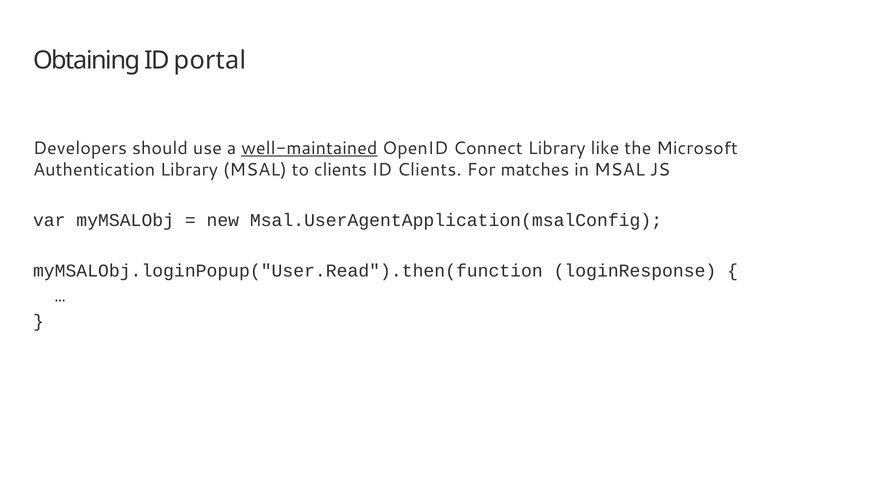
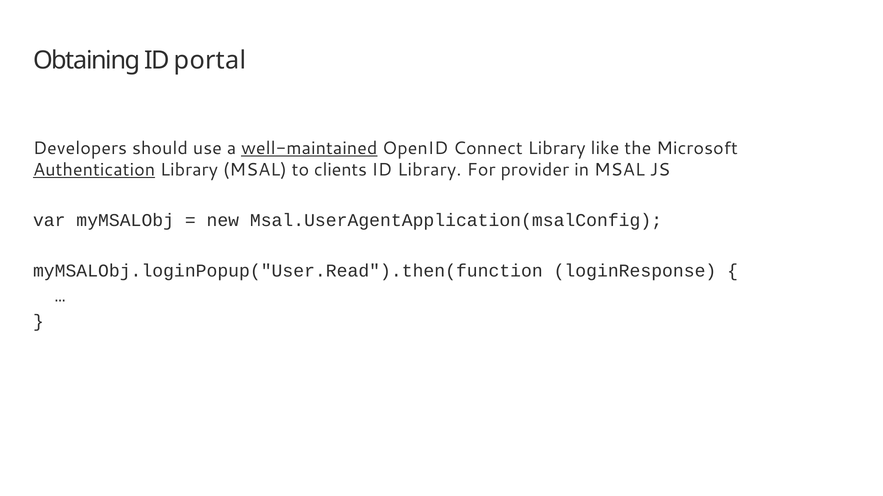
Authentication underline: none -> present
ID Clients: Clients -> Library
matches: matches -> provider
